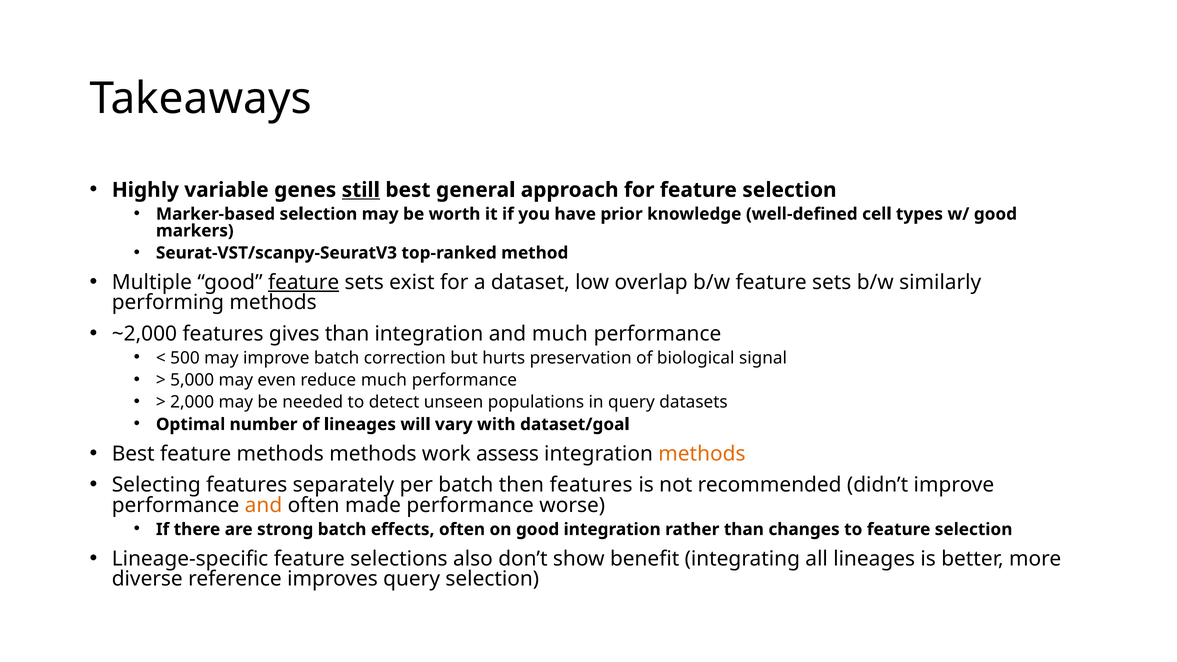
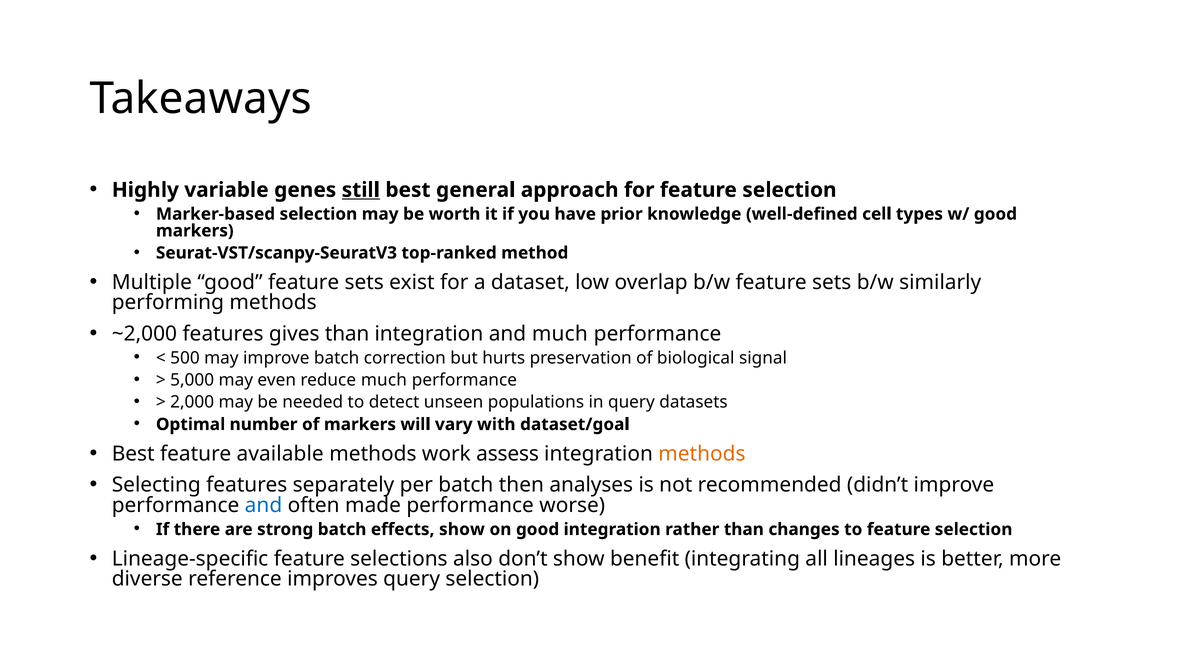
feature at (304, 282) underline: present -> none
of lineages: lineages -> markers
feature methods: methods -> available
then features: features -> analyses
and at (263, 505) colour: orange -> blue
effects often: often -> show
